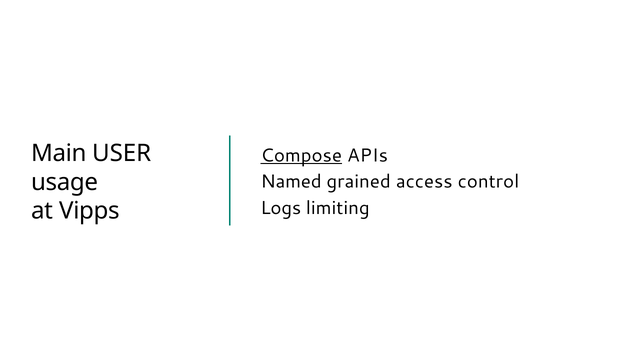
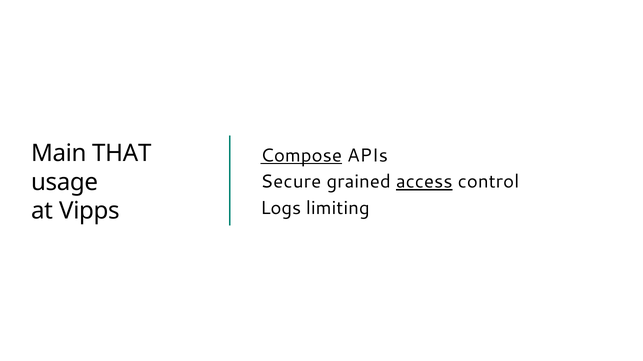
USER: USER -> THAT
Named: Named -> Secure
access underline: none -> present
